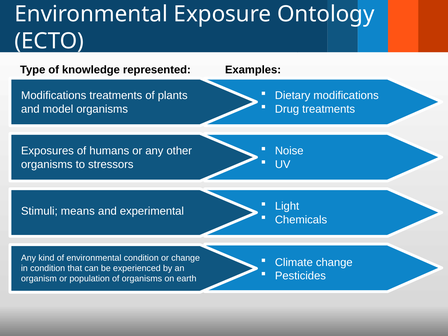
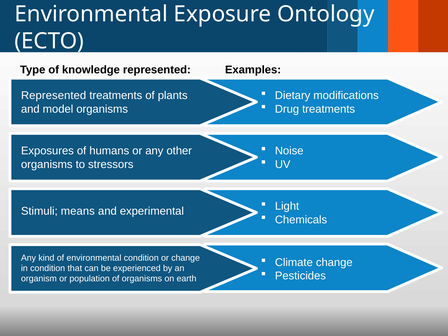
Modifications at (54, 96): Modifications -> Represented
